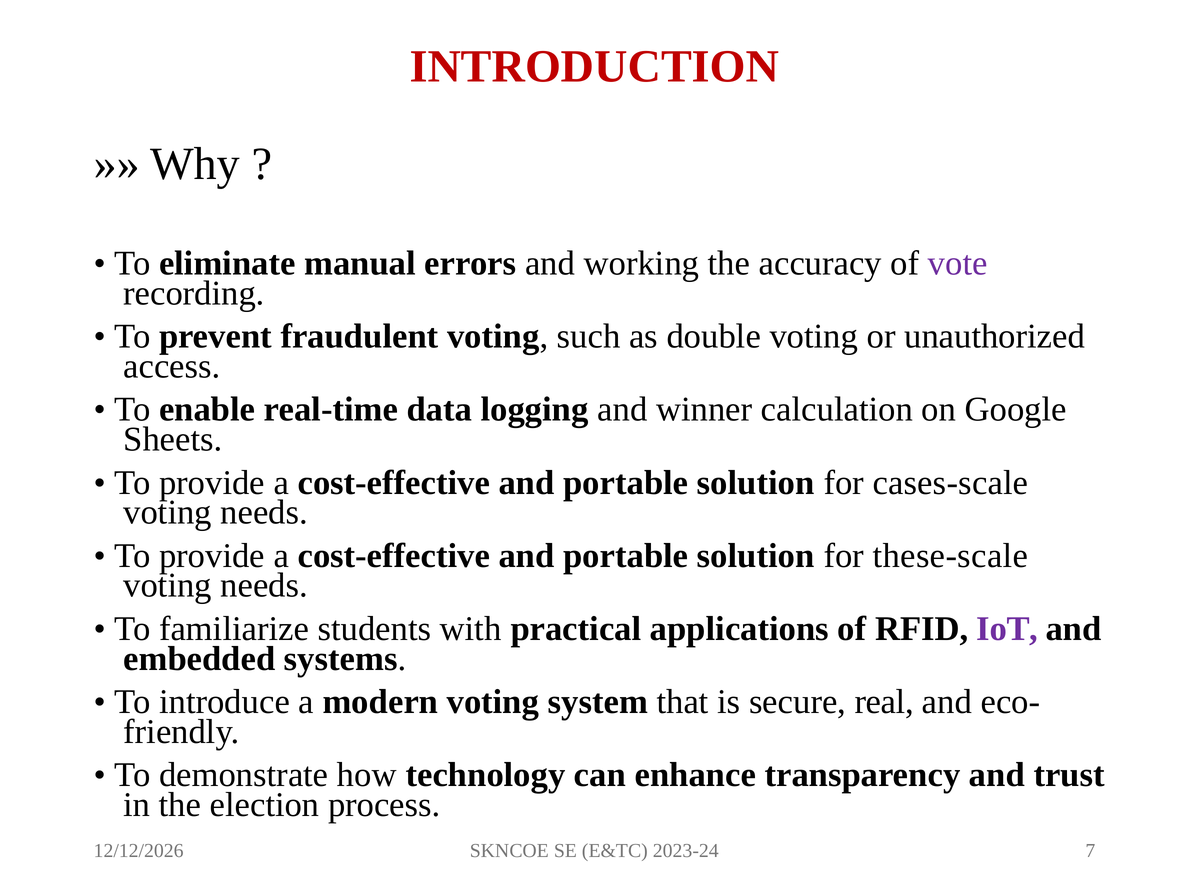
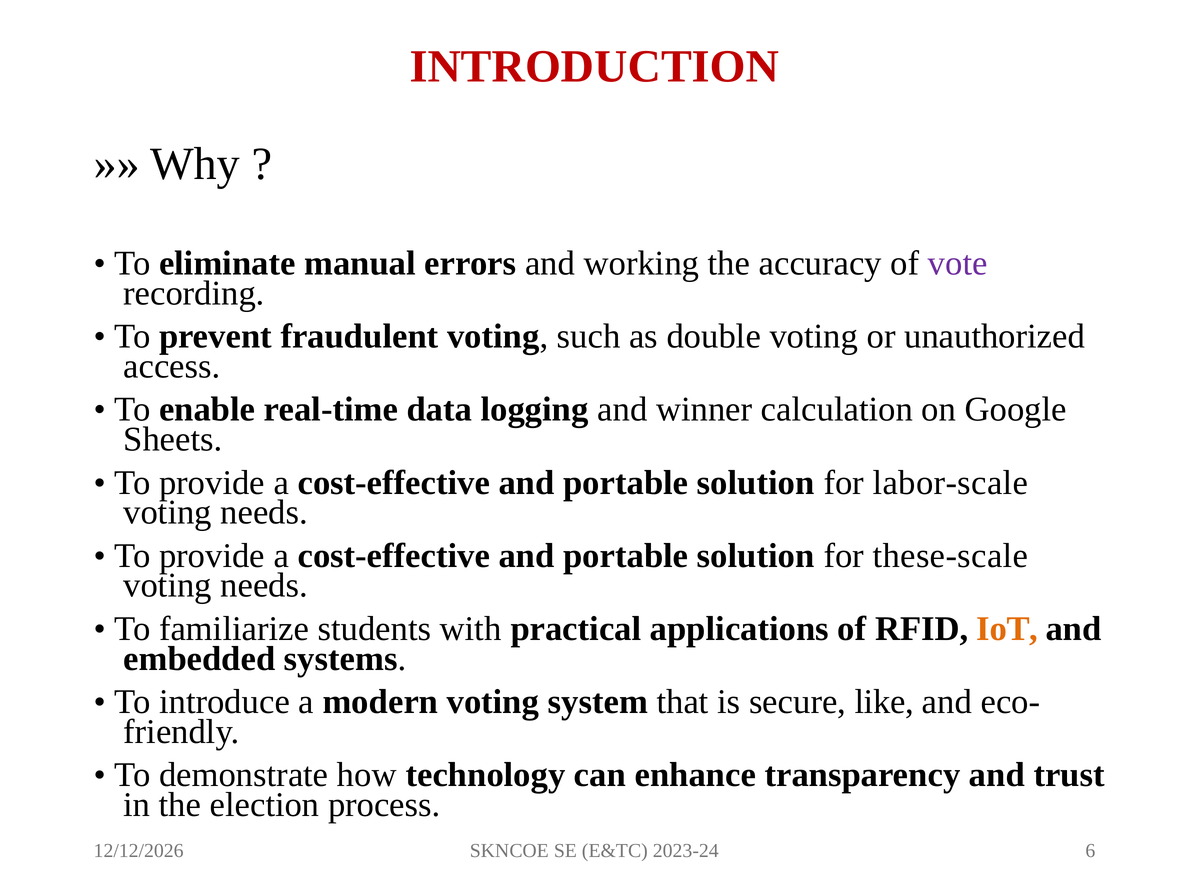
cases-scale: cases-scale -> labor-scale
IoT colour: purple -> orange
real: real -> like
7: 7 -> 6
